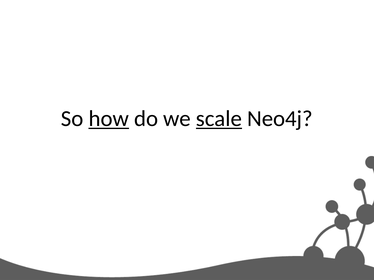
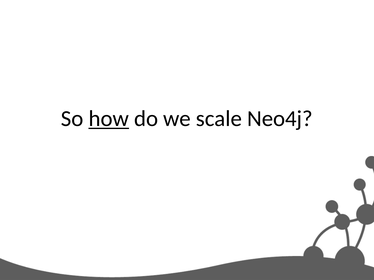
scale underline: present -> none
